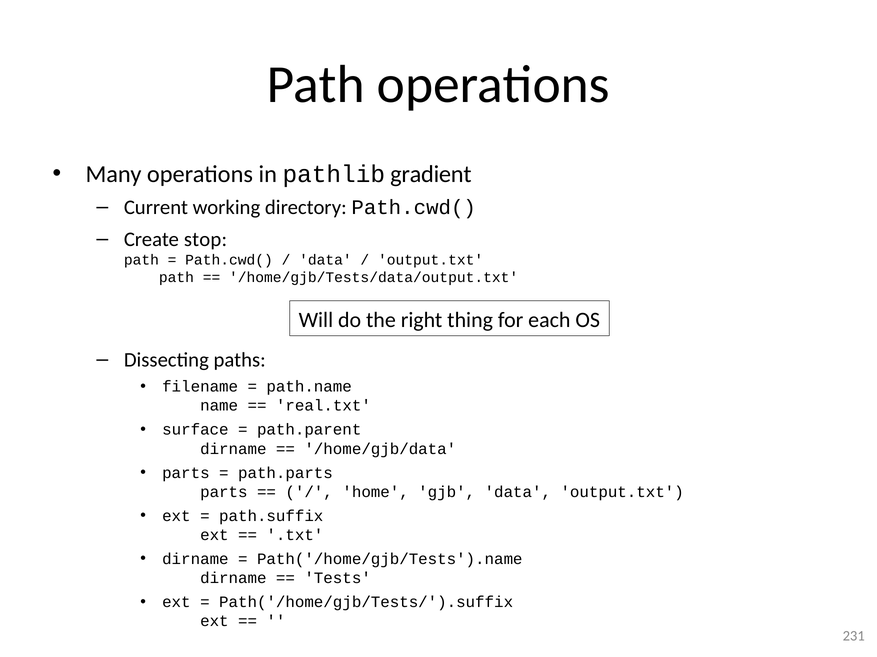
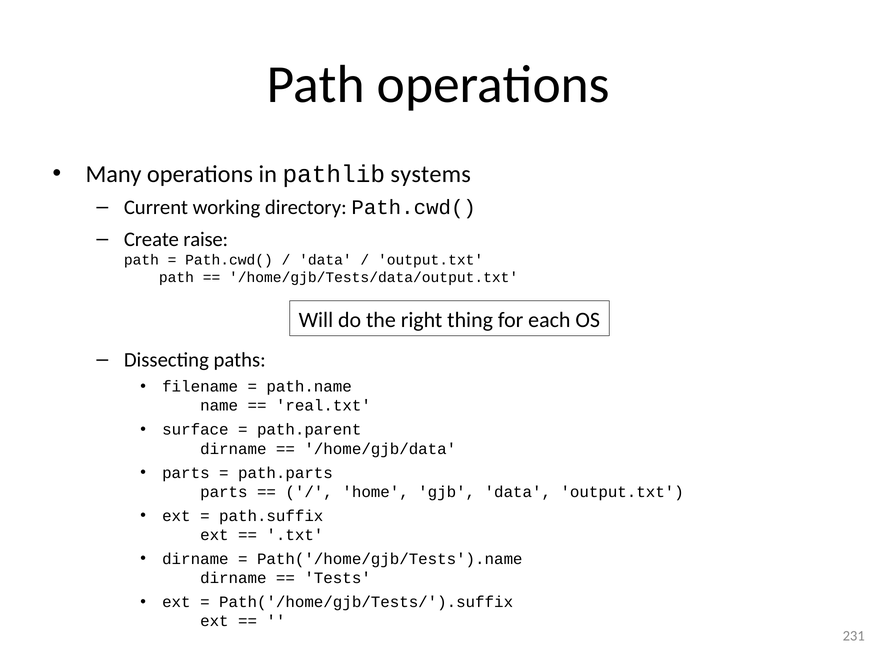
gradient: gradient -> systems
stop: stop -> raise
